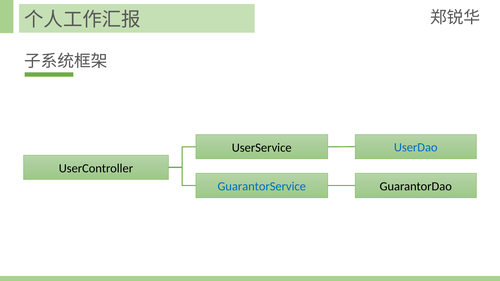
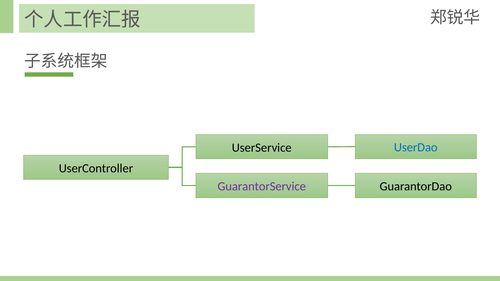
GuarantorService colour: blue -> purple
